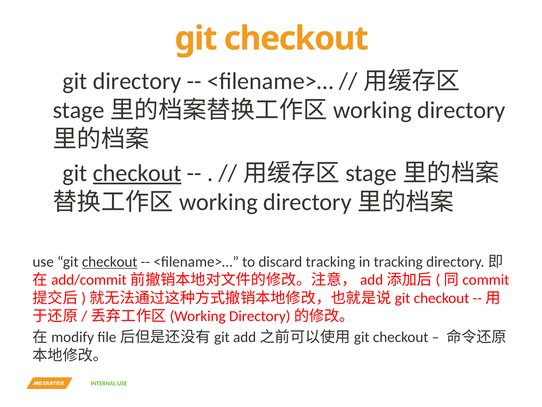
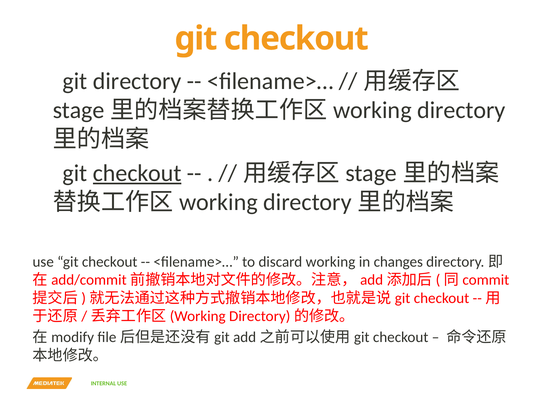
checkout at (110, 261) underline: present -> none
discard tracking: tracking -> working
in tracking: tracking -> changes
